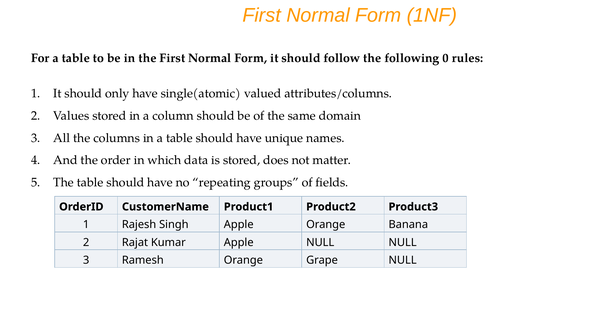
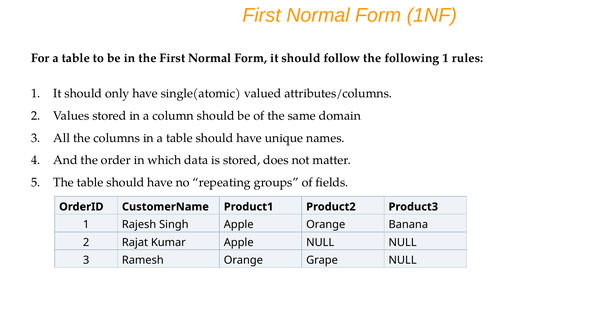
following 0: 0 -> 1
